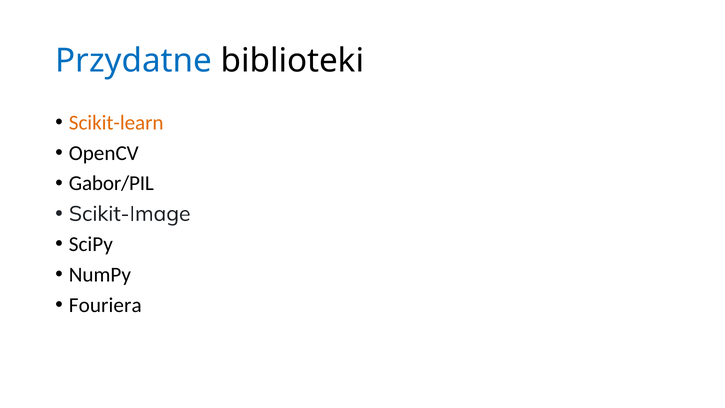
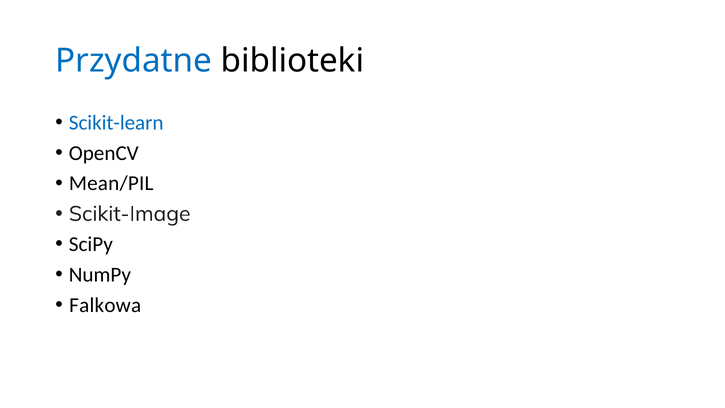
Scikit-learn colour: orange -> blue
Gabor/PIL: Gabor/PIL -> Mean/PIL
Fouriera: Fouriera -> Falkowa
